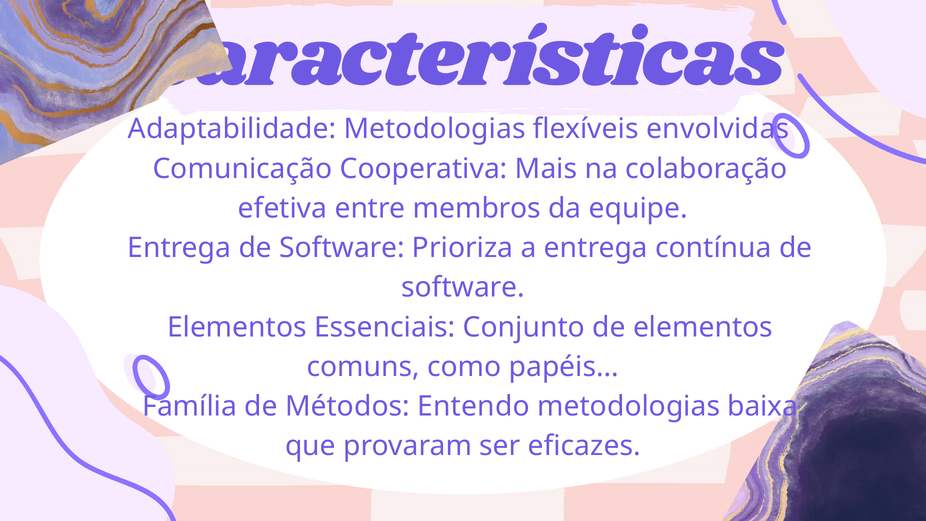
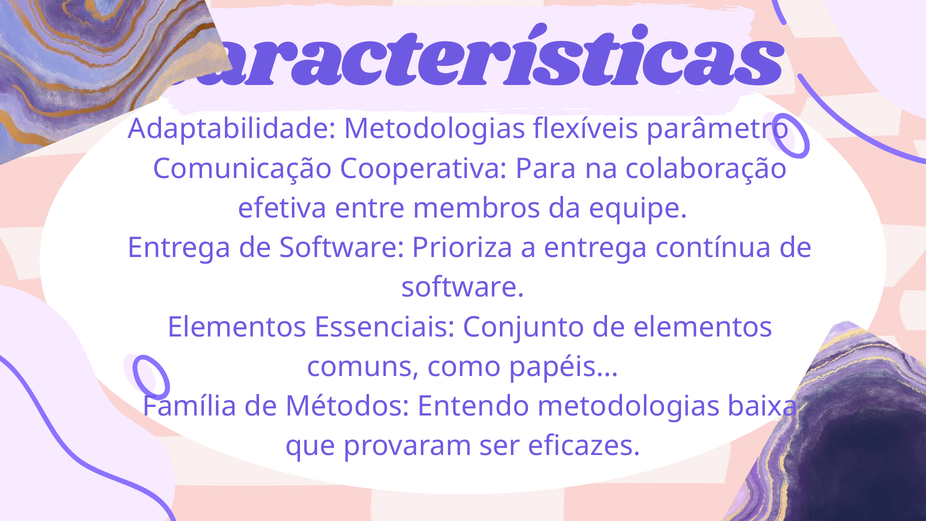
envolvidas: envolvidas -> parâmetro
Mais: Mais -> Para
